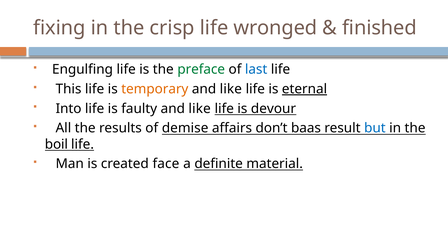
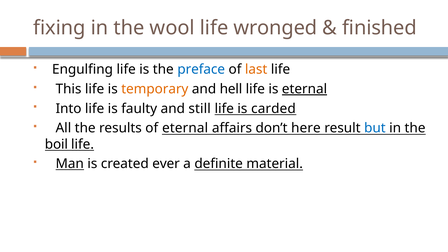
crisp: crisp -> wool
preface colour: green -> blue
last colour: blue -> orange
like at (231, 89): like -> hell
faulty and like: like -> still
devour: devour -> carded
of demise: demise -> eternal
baas: baas -> here
Man underline: none -> present
face: face -> ever
